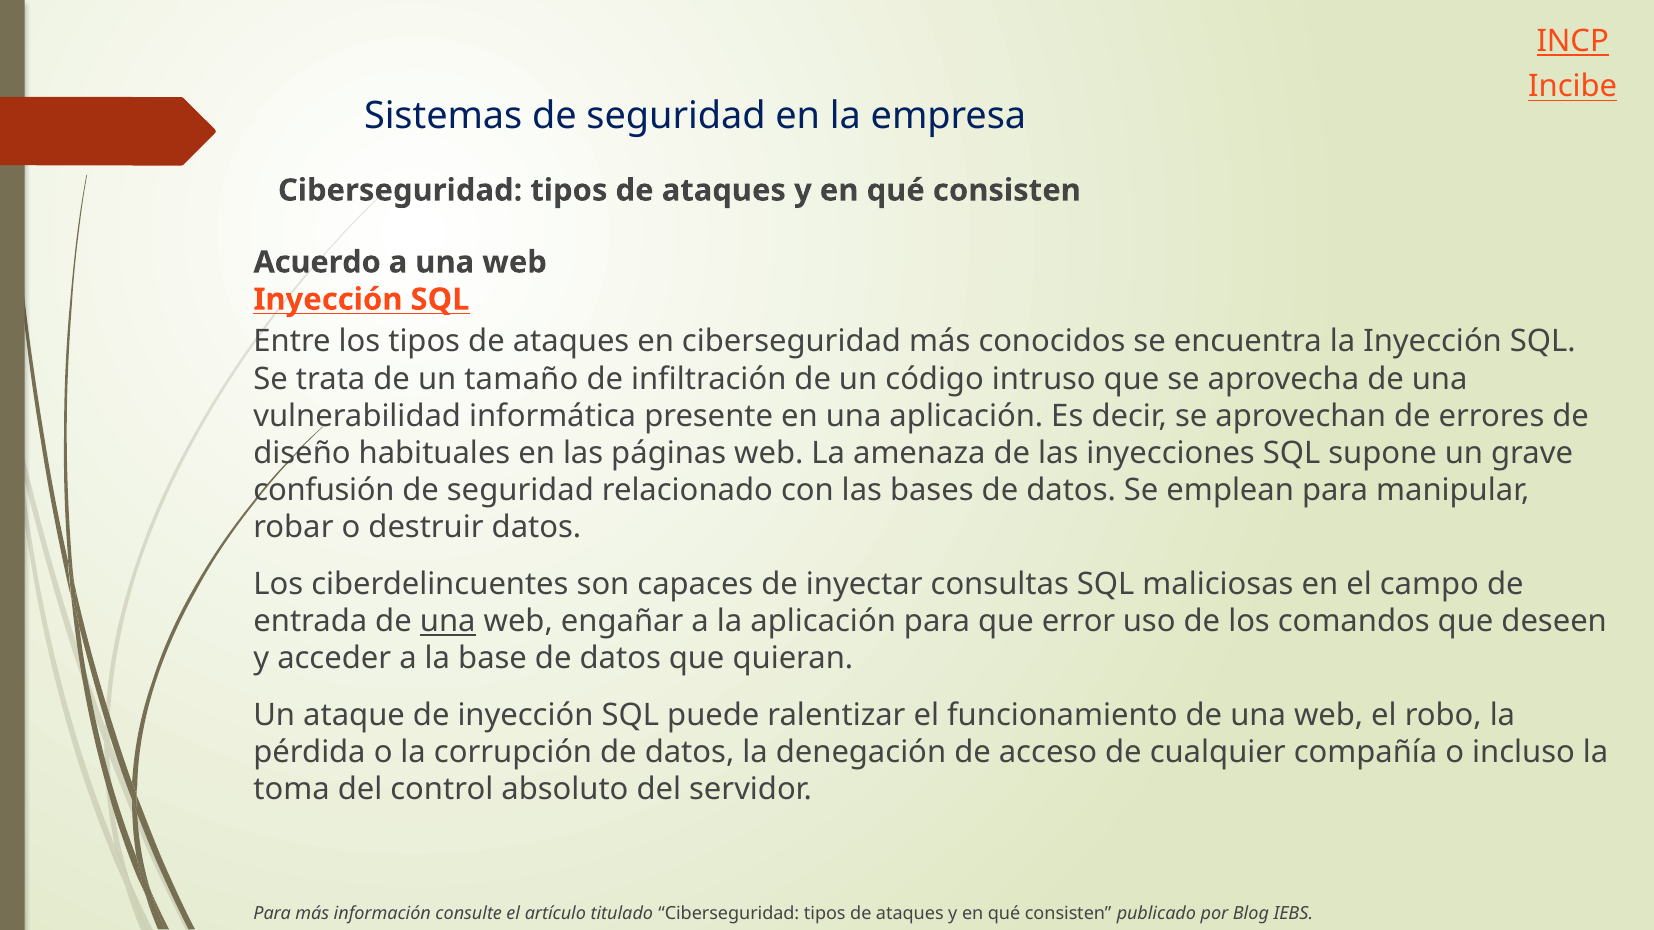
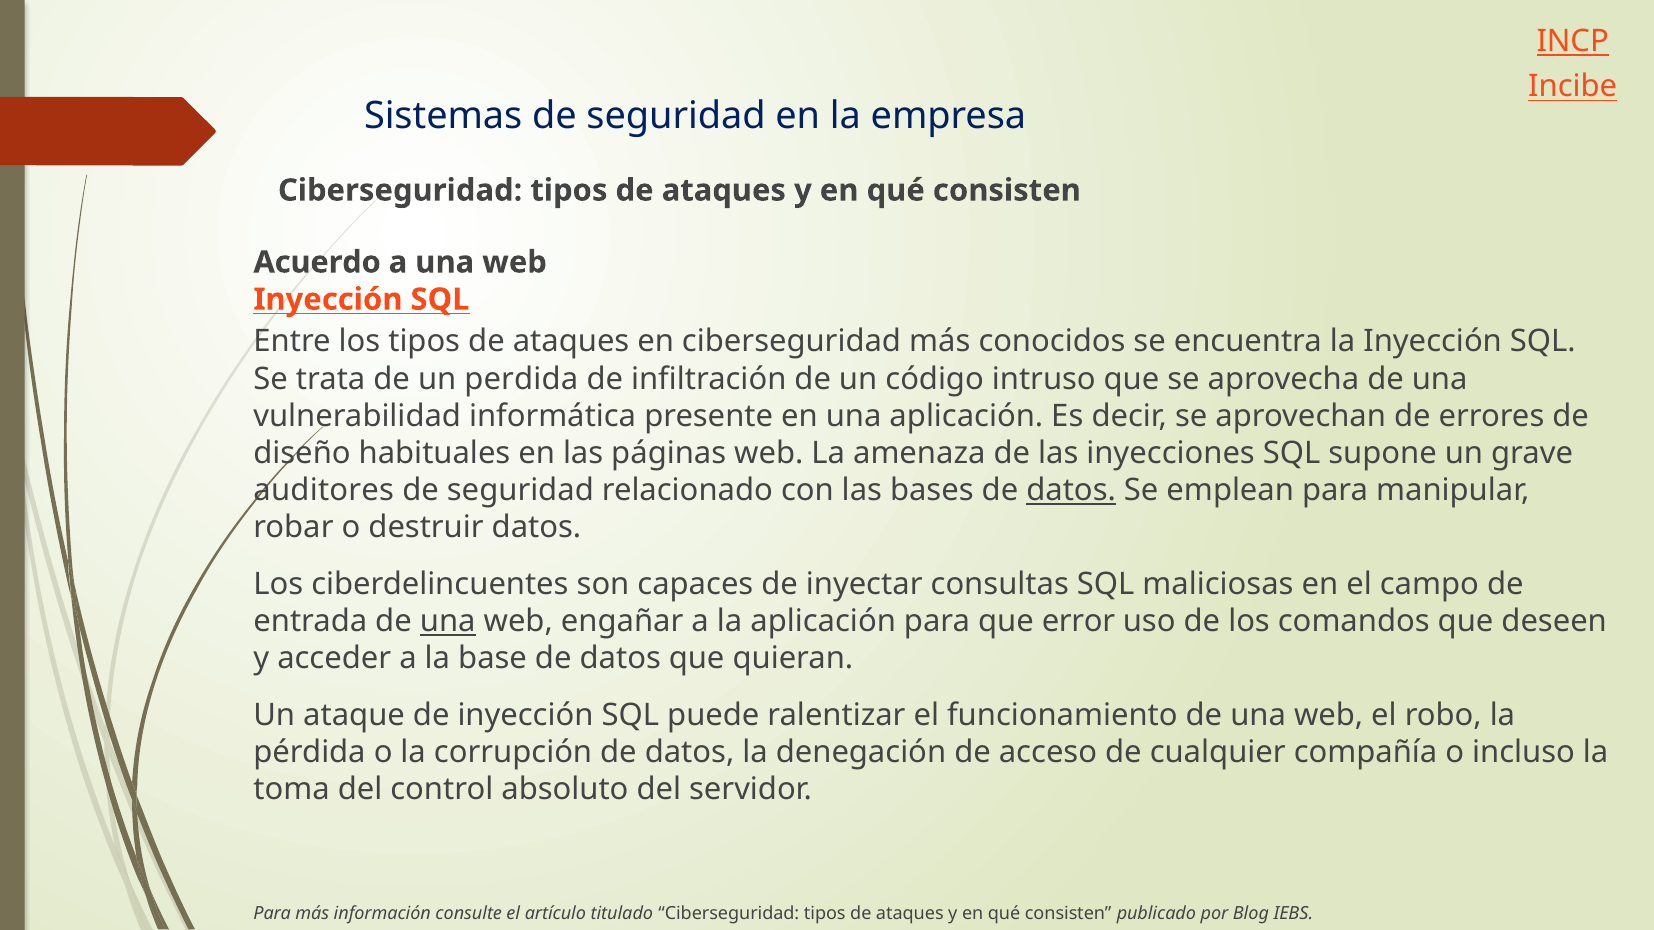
tamaño: tamaño -> perdida
confusión: confusión -> auditores
datos at (1071, 491) underline: none -> present
